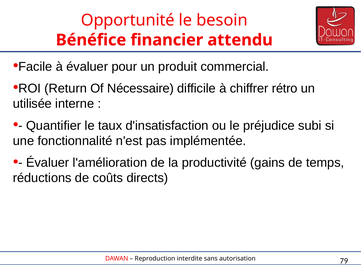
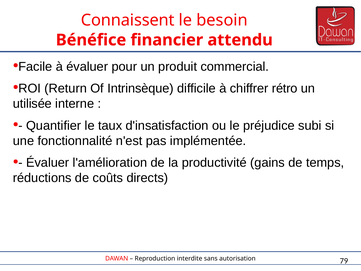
Opportunité: Opportunité -> Connaissent
Nécessaire: Nécessaire -> Intrinsèque
